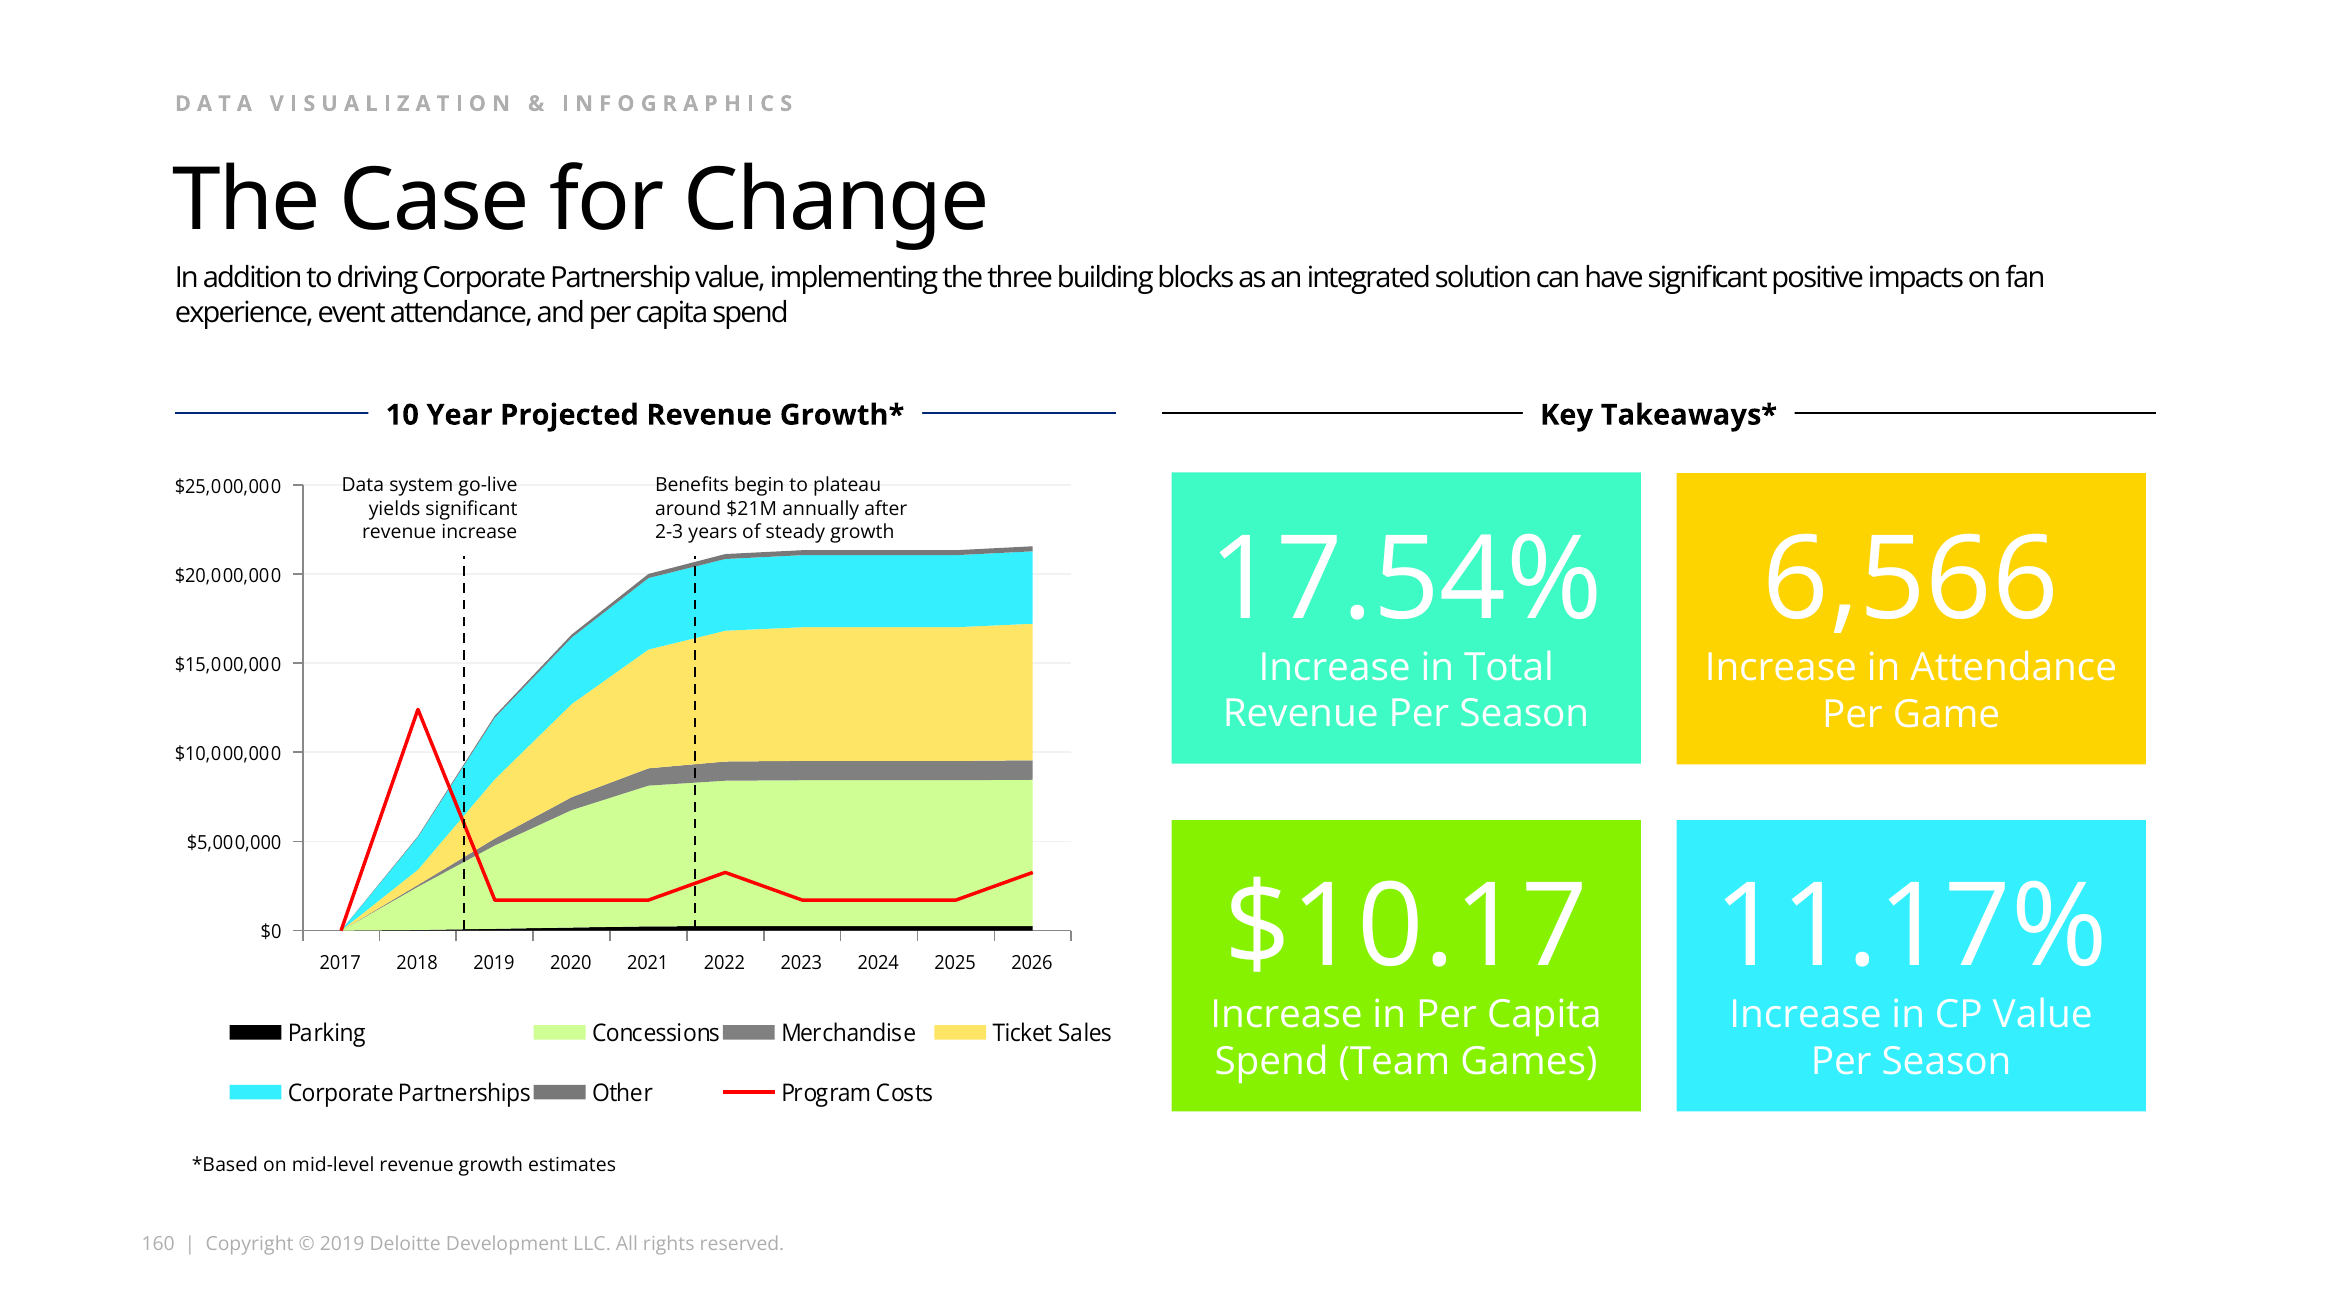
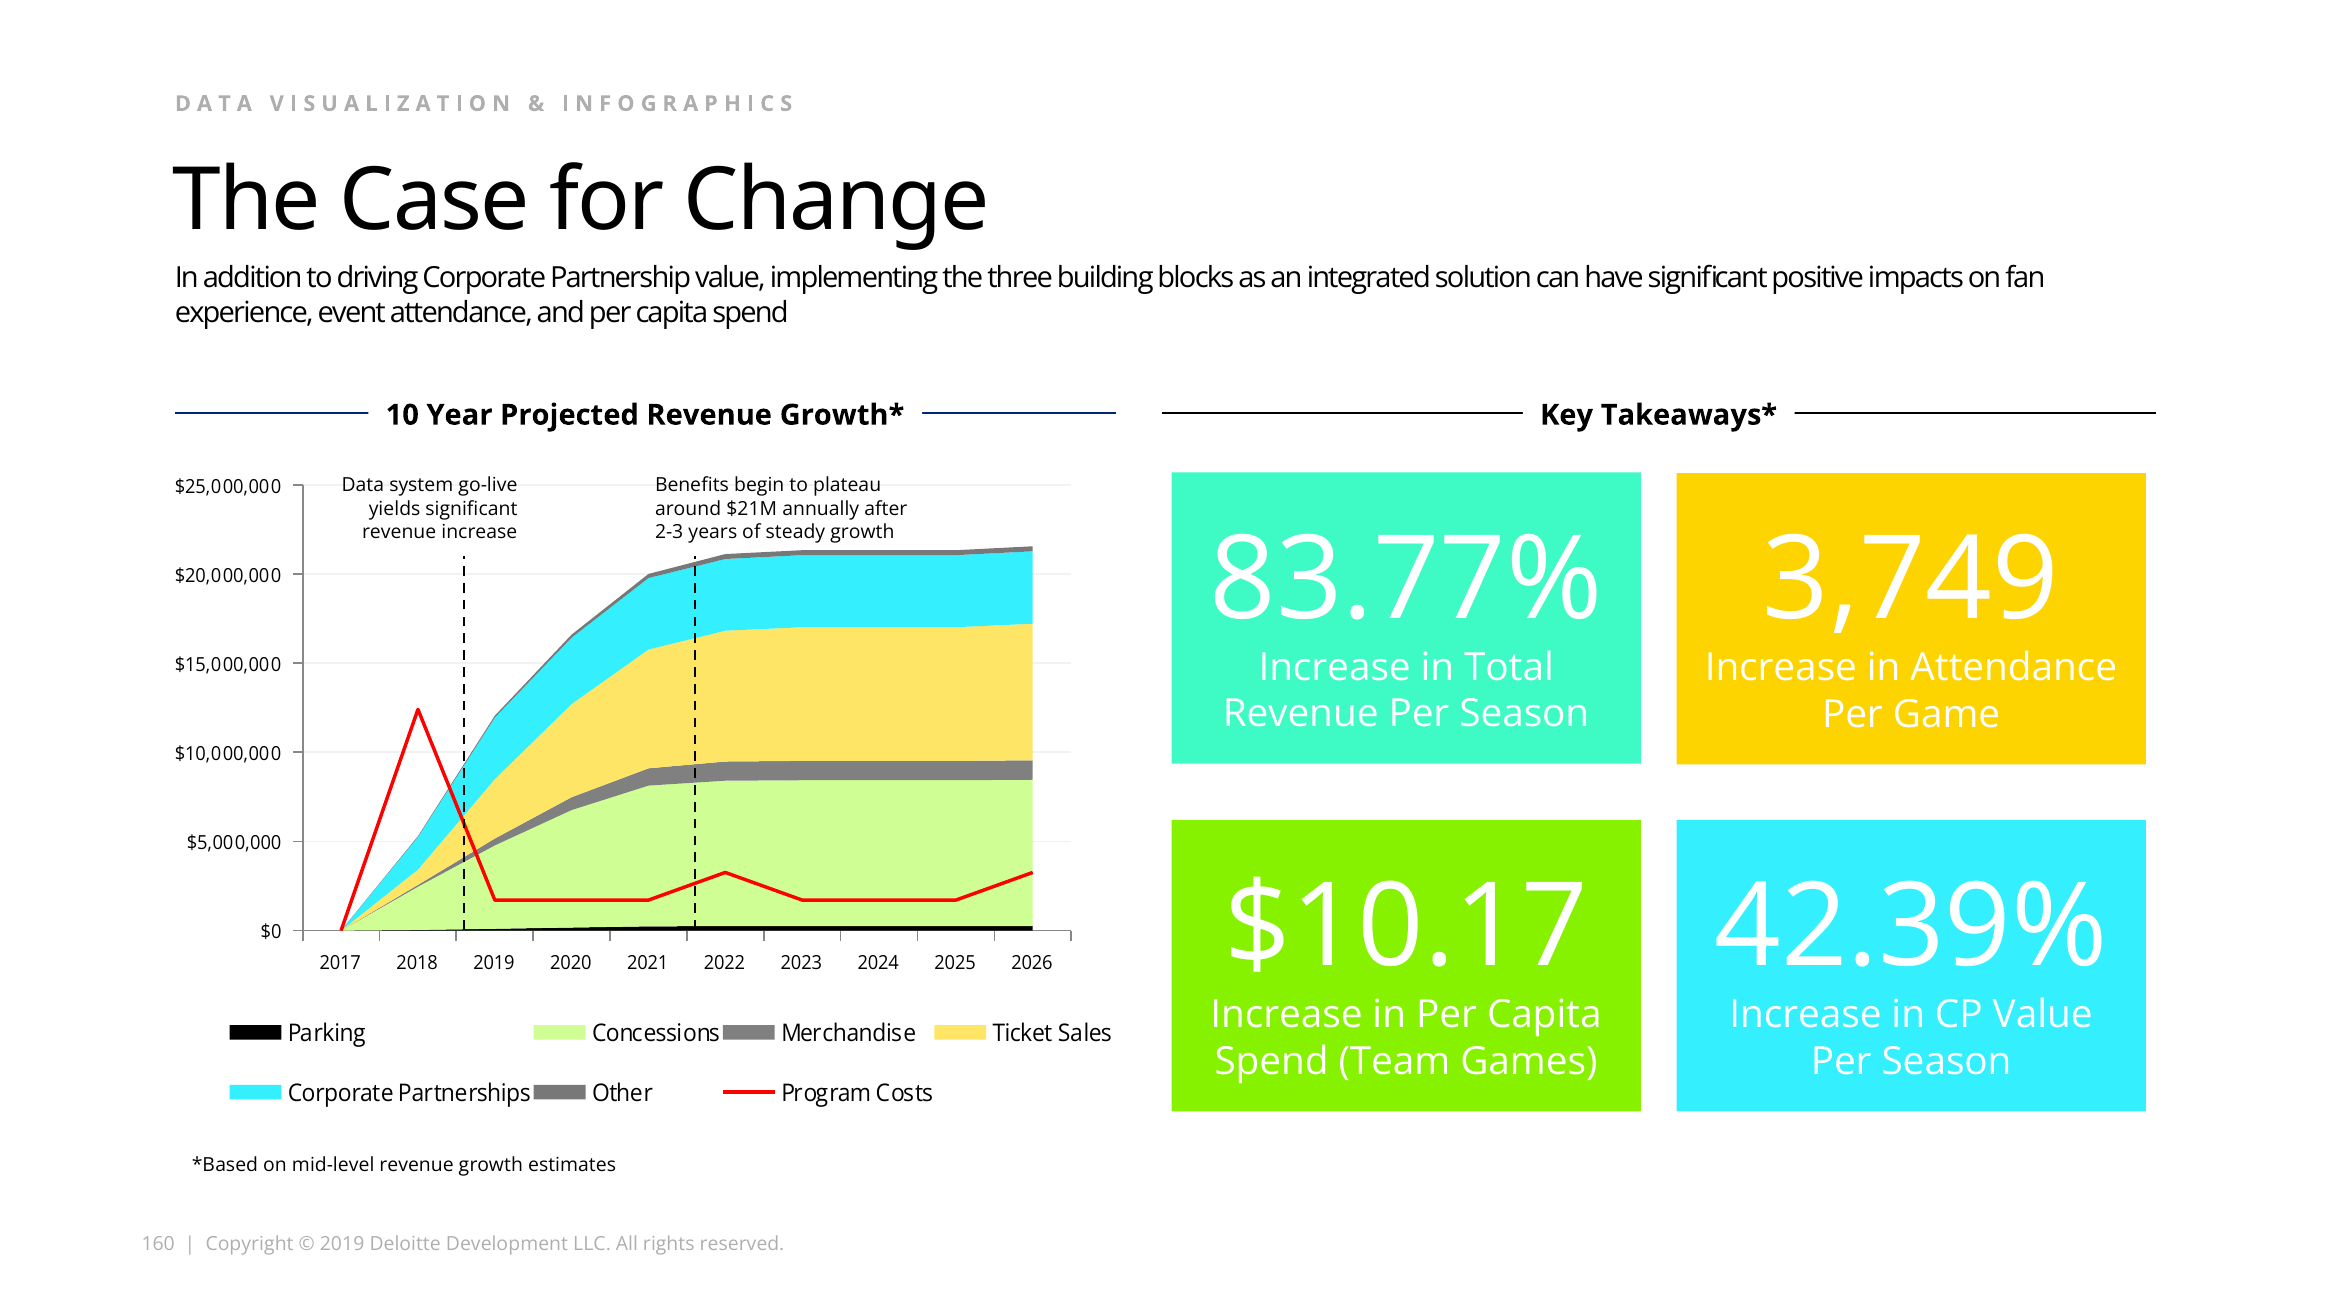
17.54%: 17.54% -> 83.77%
6,566: 6,566 -> 3,749
11.17%: 11.17% -> 42.39%
